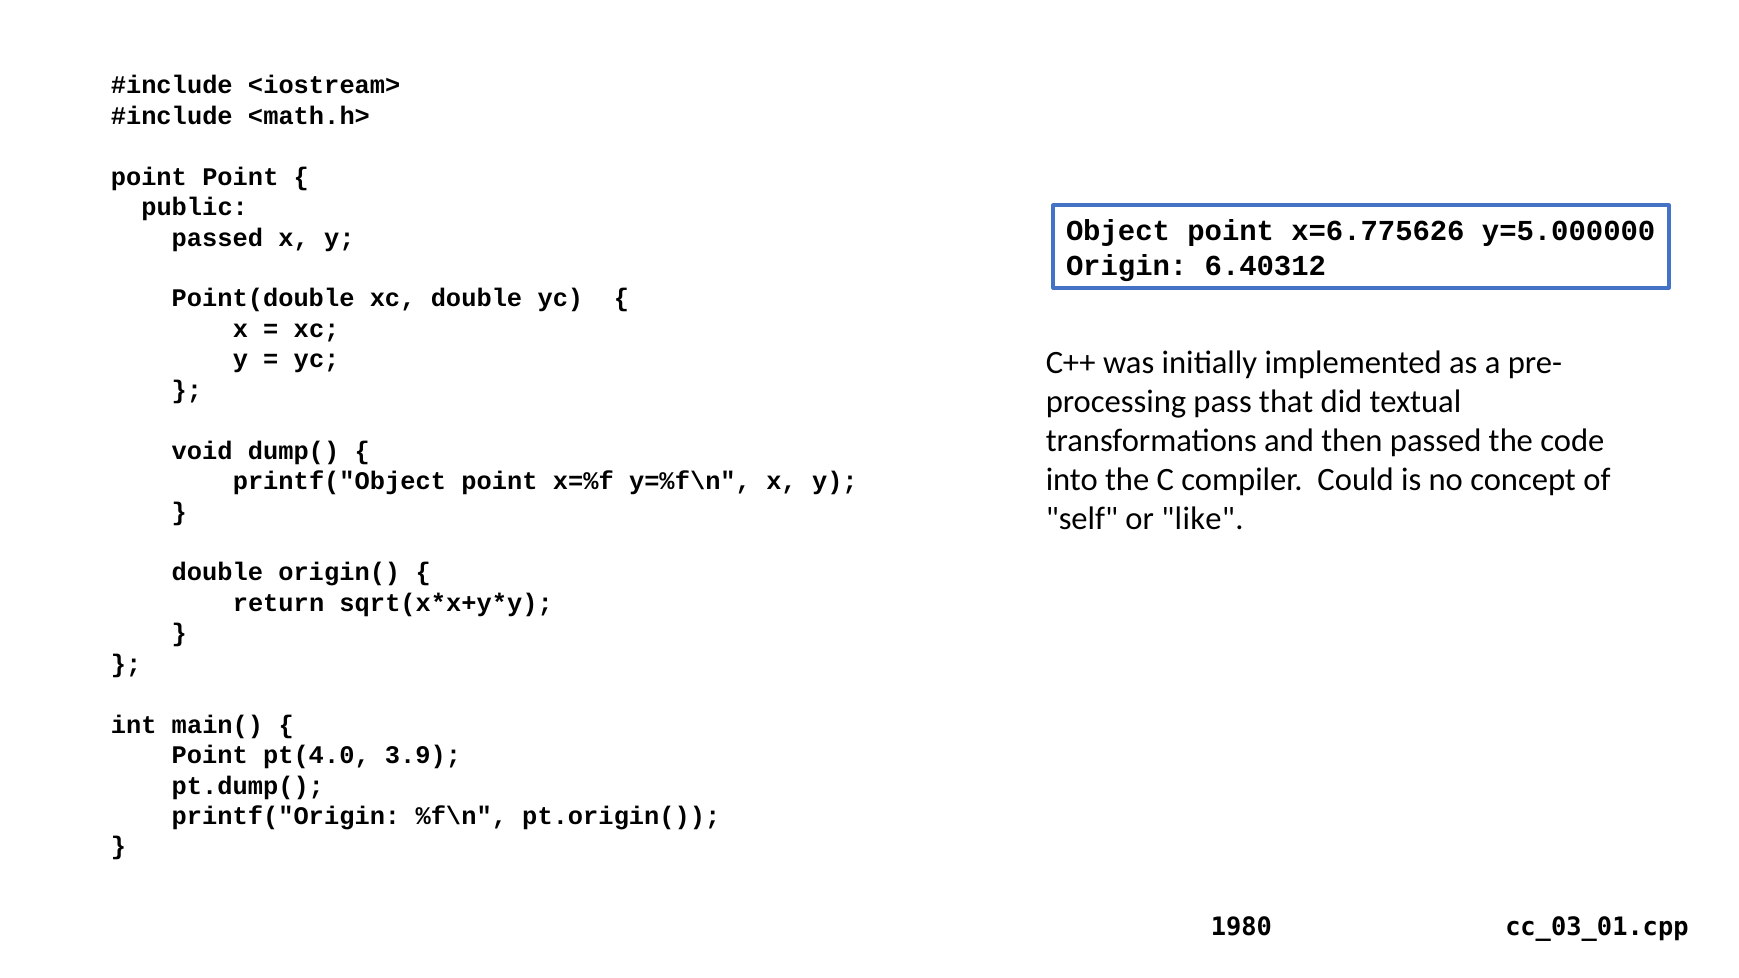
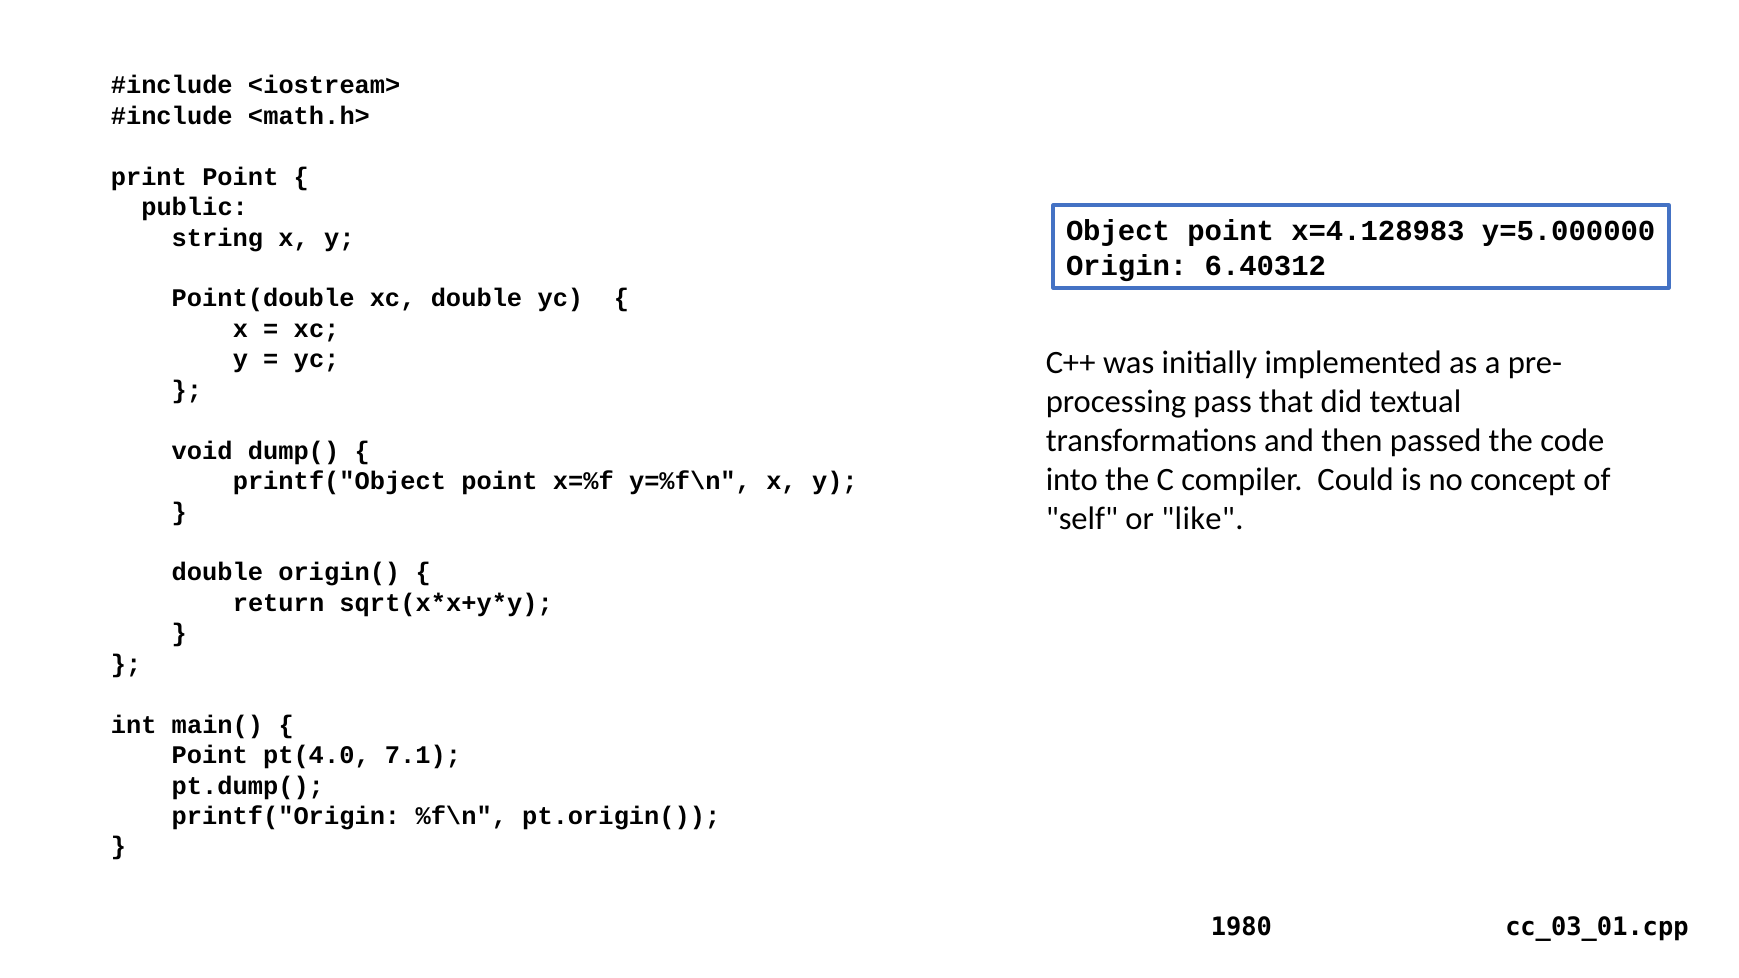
point at (149, 177): point -> print
x=6.775626: x=6.775626 -> x=4.128983
passed at (217, 238): passed -> string
3.9: 3.9 -> 7.1
